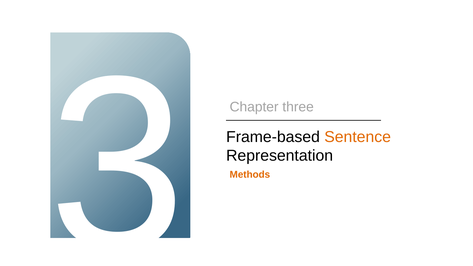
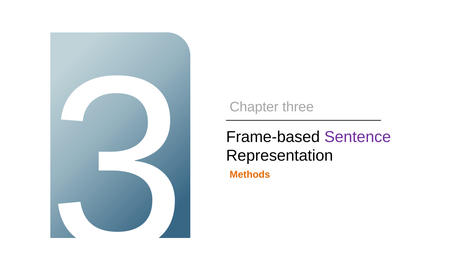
Sentence colour: orange -> purple
